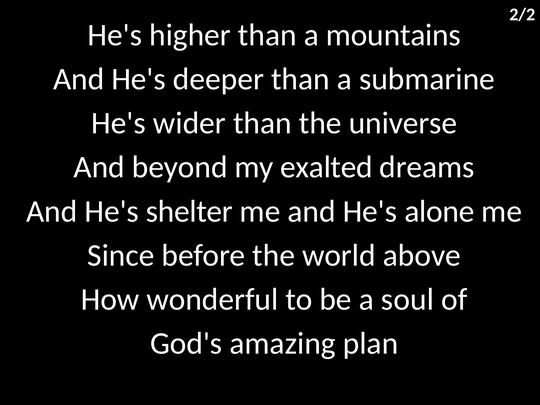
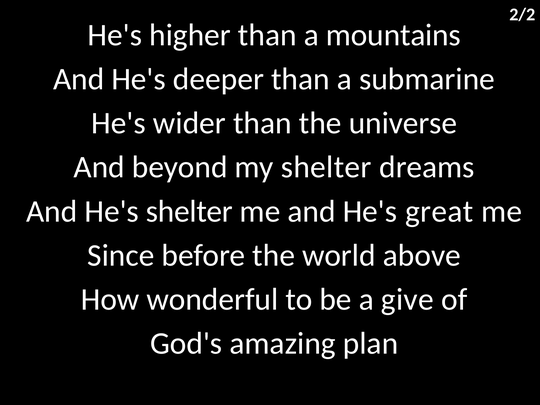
my exalted: exalted -> shelter
alone: alone -> great
soul: soul -> give
